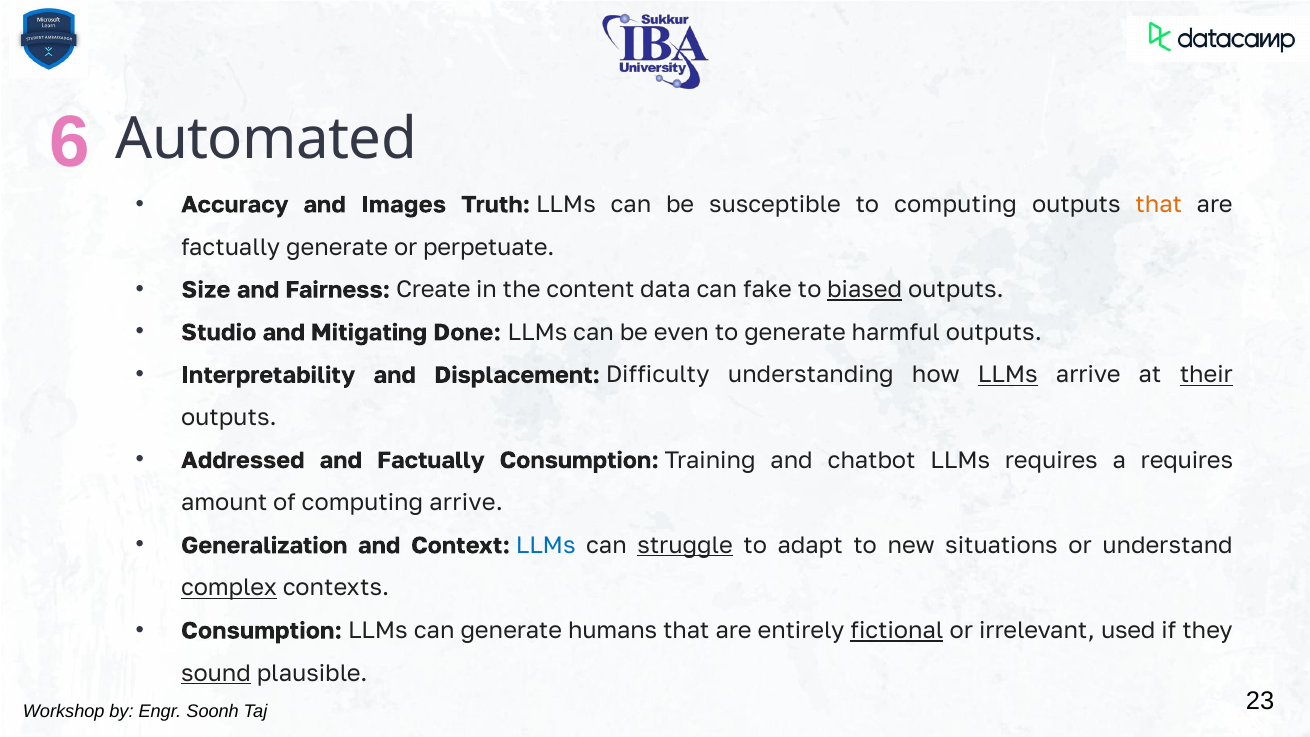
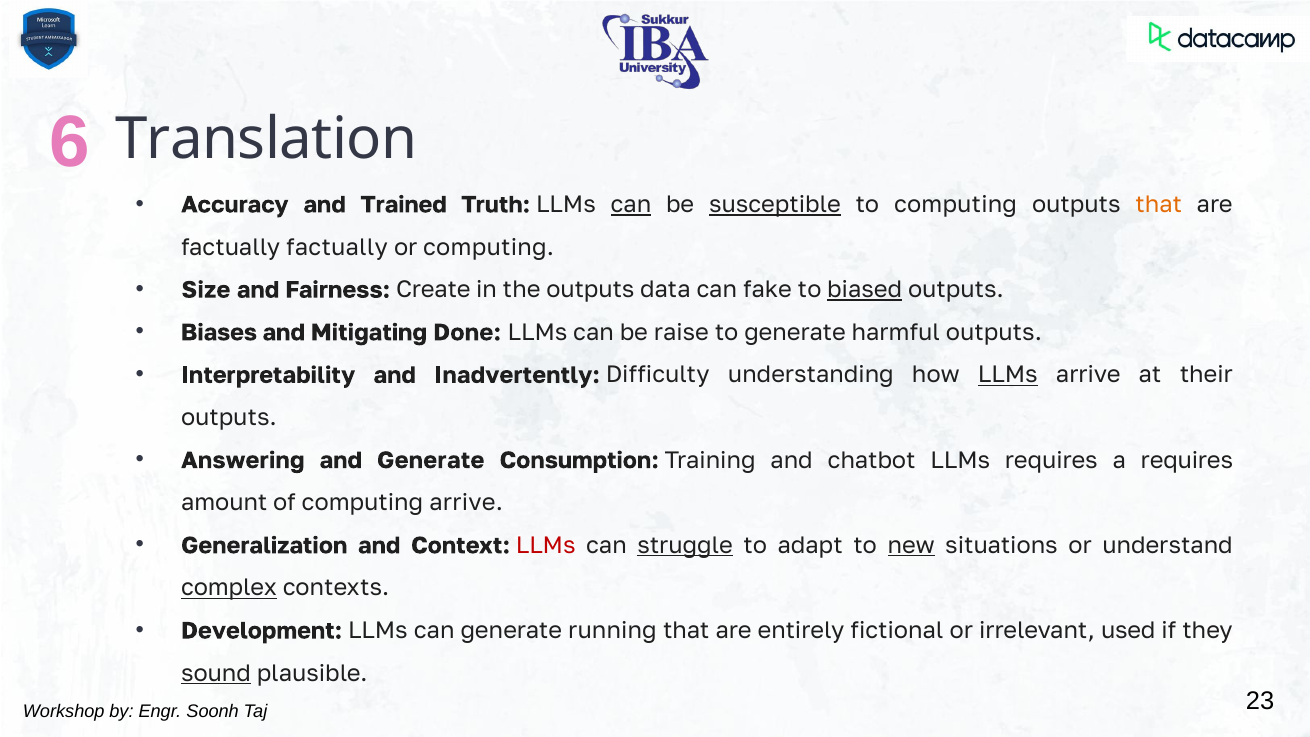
Automated: Automated -> Translation
Images: Images -> Trained
can at (631, 205) underline: none -> present
susceptible underline: none -> present
factually generate: generate -> factually
or perpetuate: perpetuate -> computing
the content: content -> outputs
Studio: Studio -> Biases
even: even -> raise
Displacement: Displacement -> Inadvertently
their underline: present -> none
Addressed: Addressed -> Answering
and Factually: Factually -> Generate
LLMs at (546, 545) colour: blue -> red
new underline: none -> present
Consumption at (262, 631): Consumption -> Development
humans: humans -> running
fictional underline: present -> none
